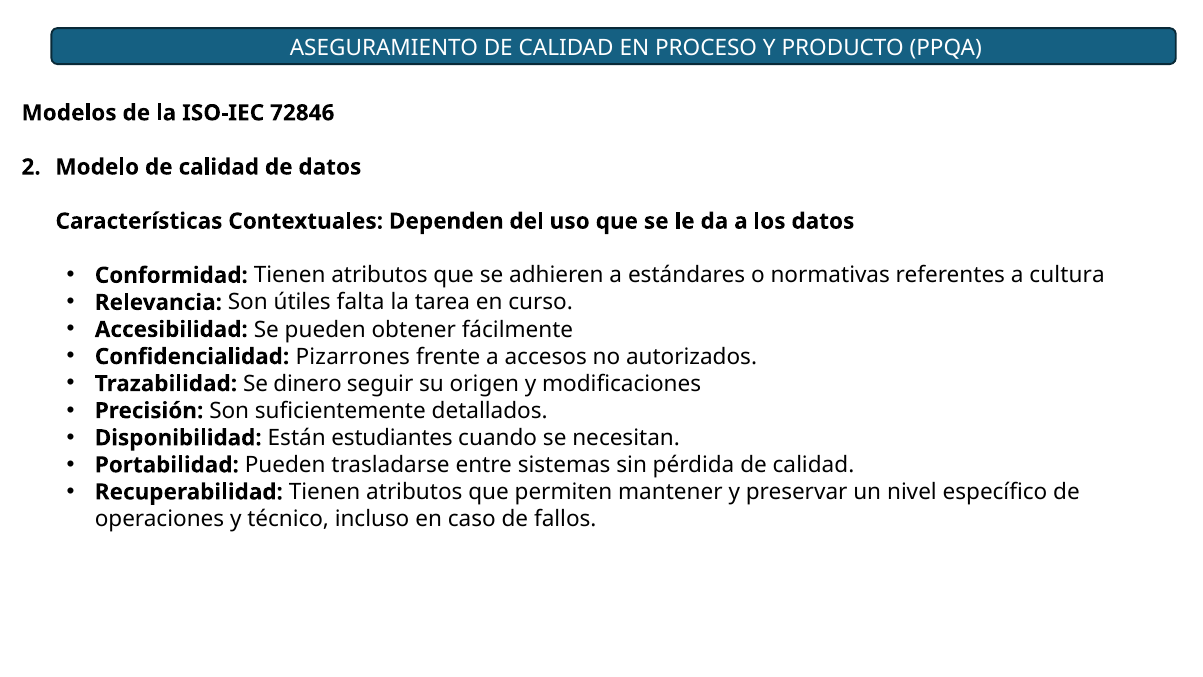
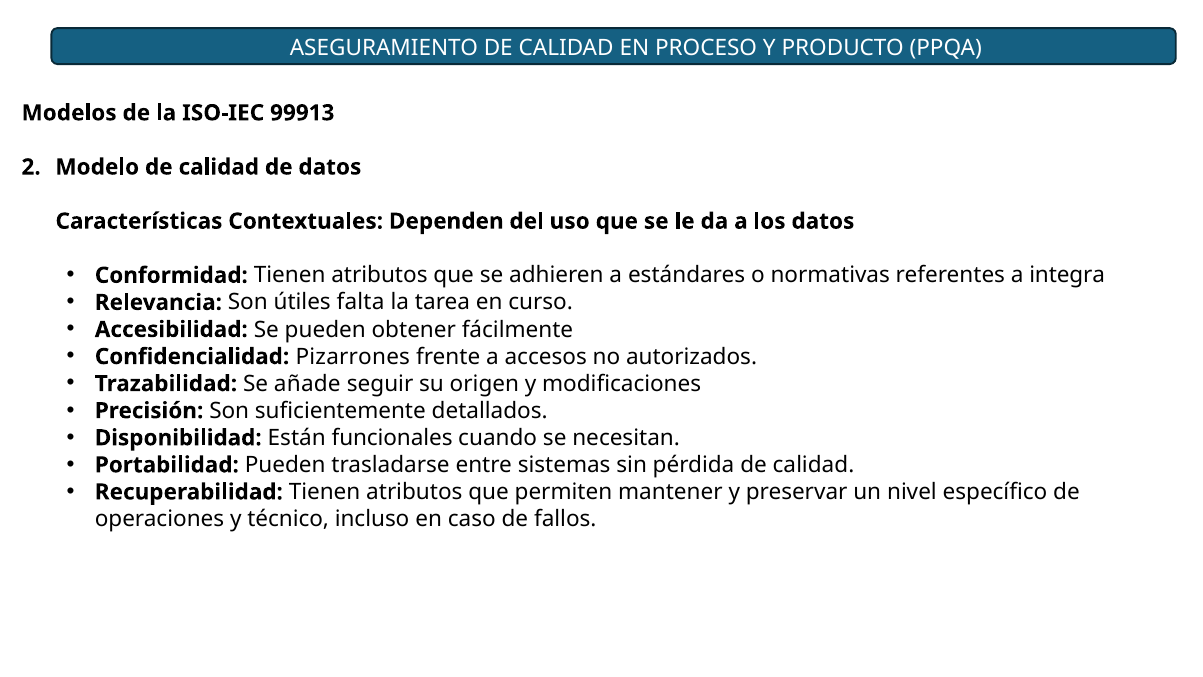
72846: 72846 -> 99913
cultura: cultura -> integra
dinero: dinero -> añade
estudiantes: estudiantes -> funcionales
